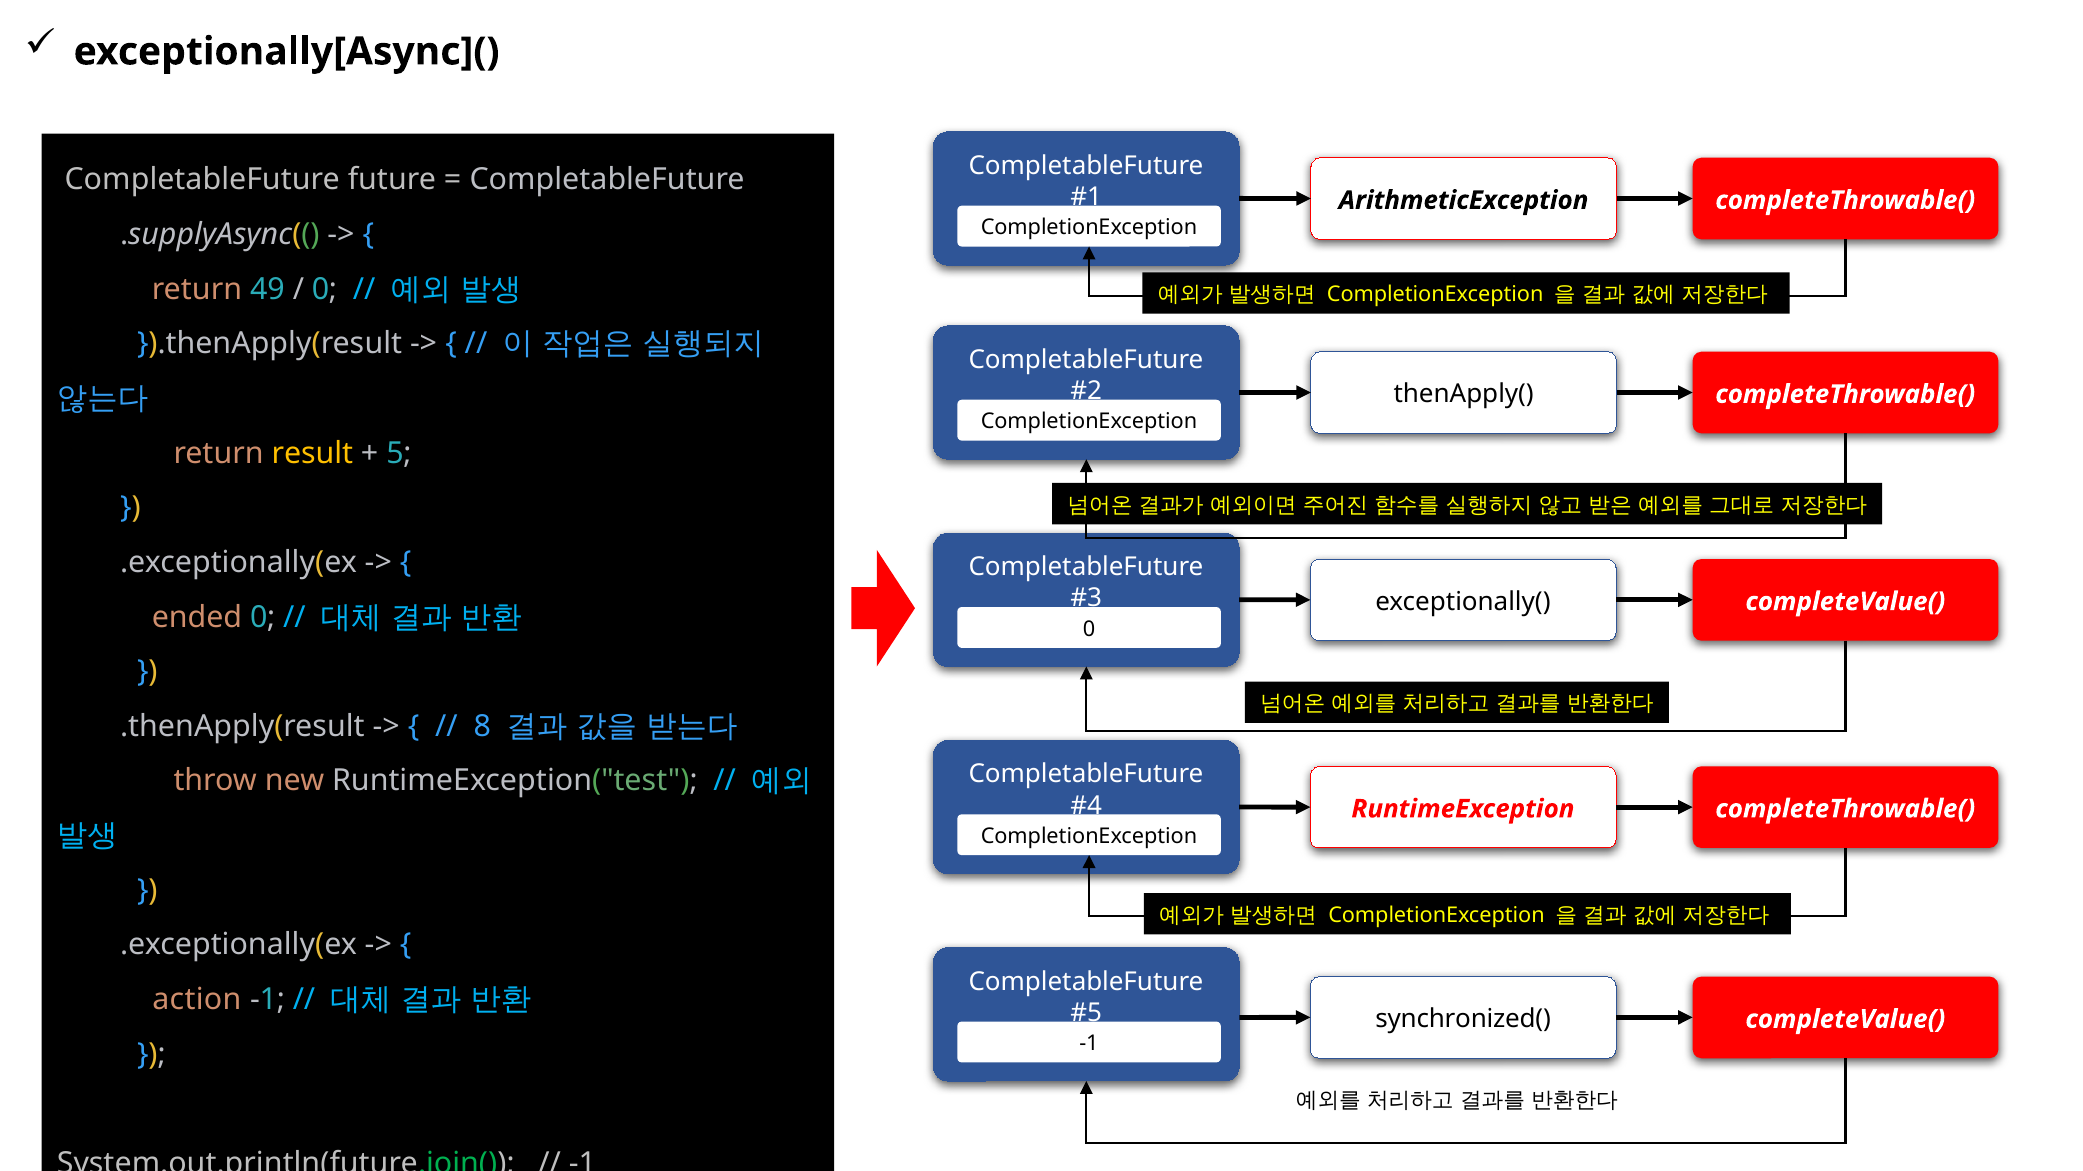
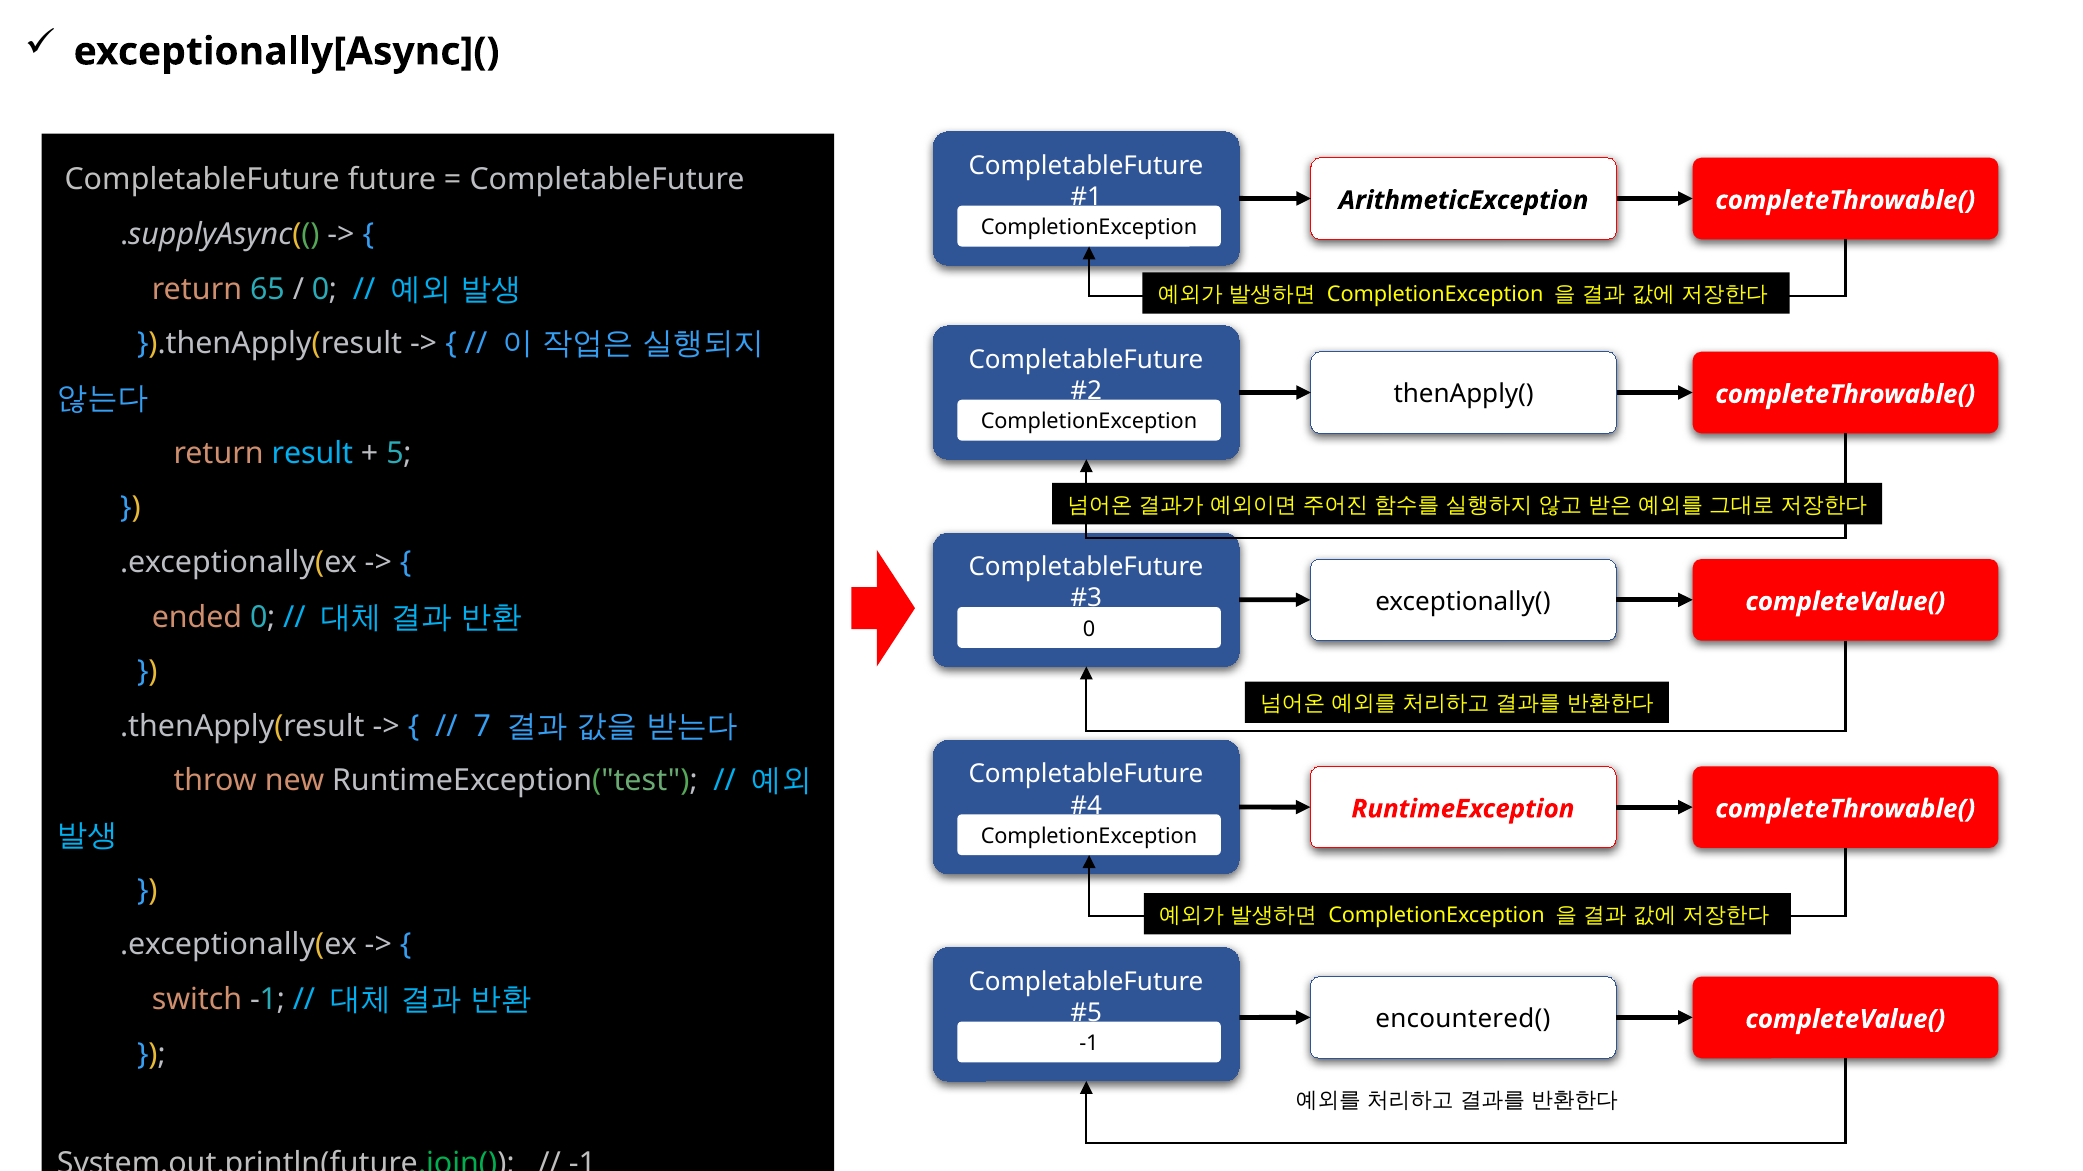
49: 49 -> 65
result colour: yellow -> light blue
8: 8 -> 7
action: action -> switch
synchronized(: synchronized( -> encountered(
